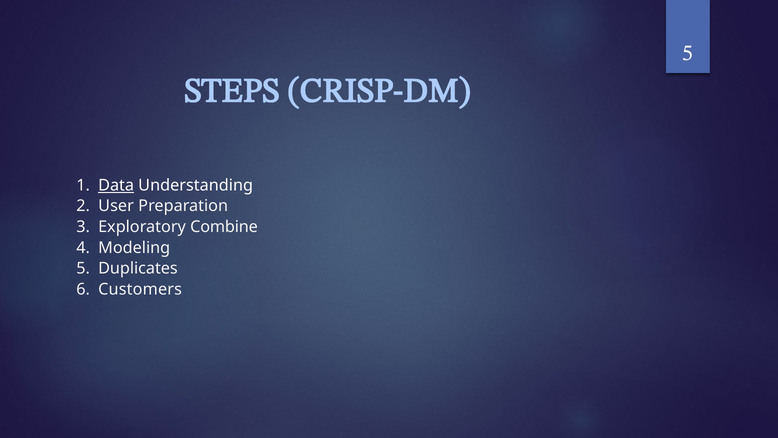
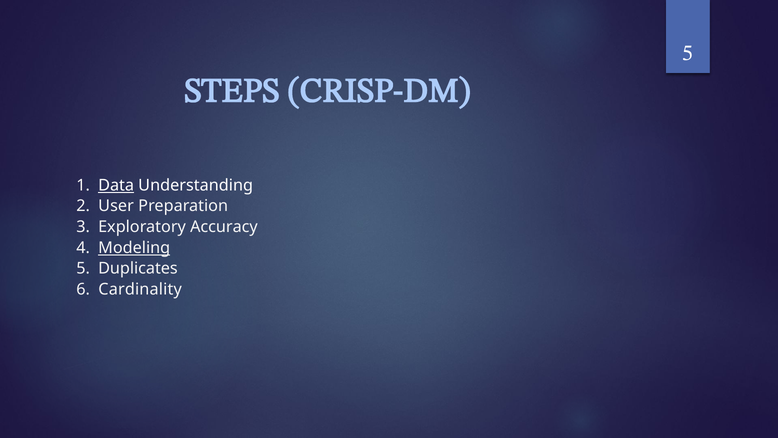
Combine: Combine -> Accuracy
Modeling underline: none -> present
Customers: Customers -> Cardinality
